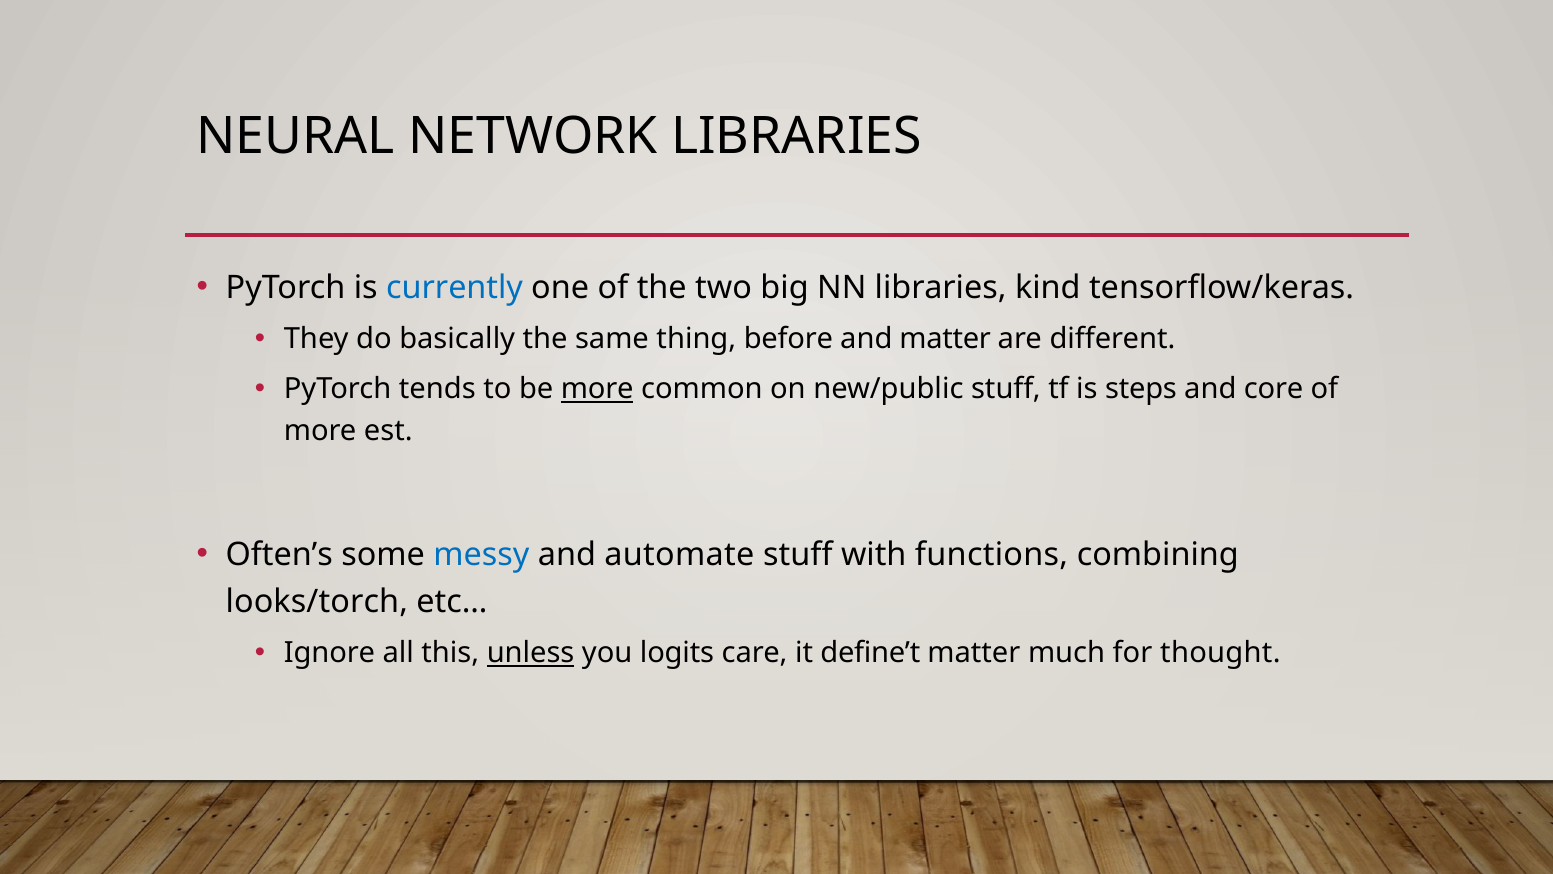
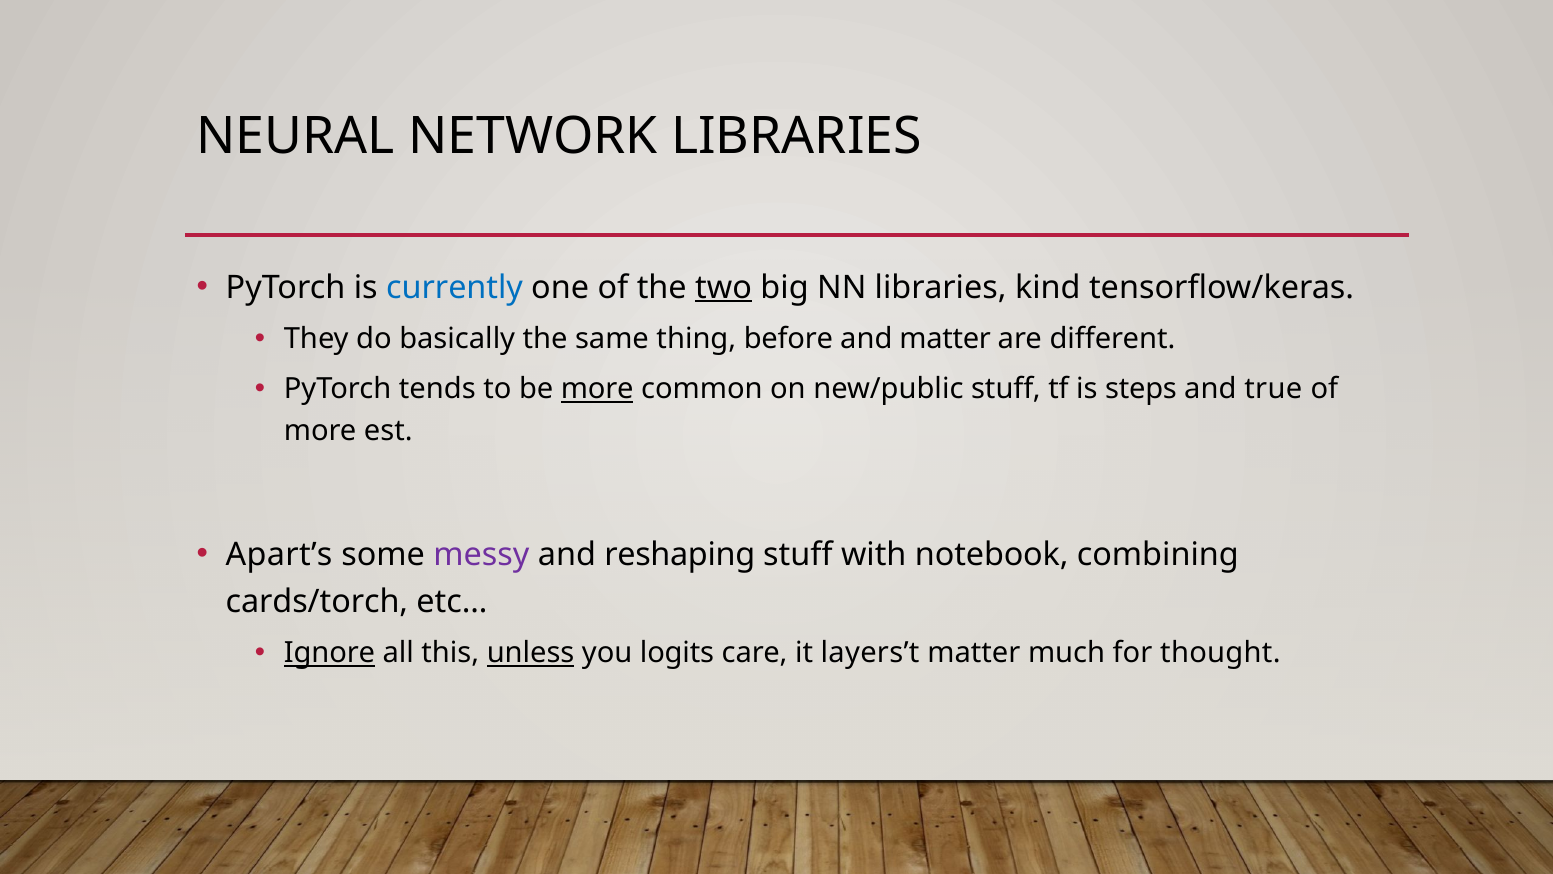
two underline: none -> present
core: core -> true
Often’s: Often’s -> Apart’s
messy colour: blue -> purple
automate: automate -> reshaping
functions: functions -> notebook
looks/torch: looks/torch -> cards/torch
Ignore underline: none -> present
define’t: define’t -> layers’t
